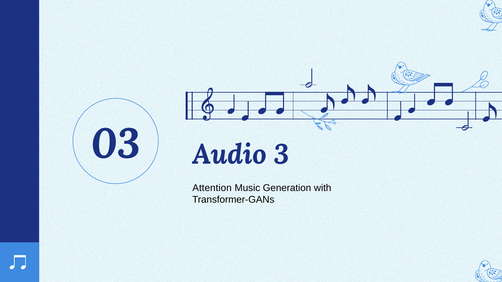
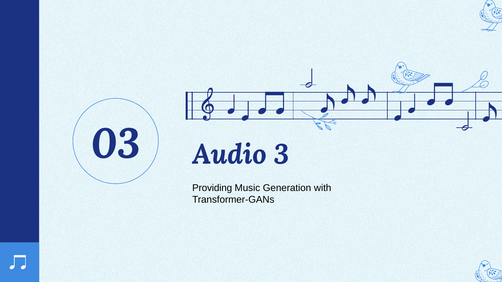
Attention: Attention -> Providing
